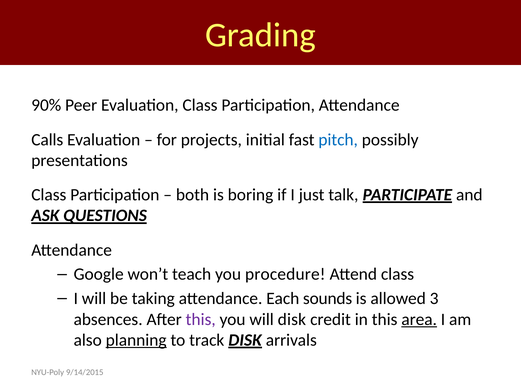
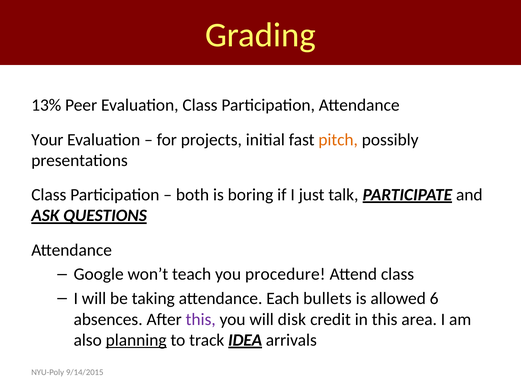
90%: 90% -> 13%
Calls: Calls -> Your
pitch colour: blue -> orange
sounds: sounds -> bullets
3: 3 -> 6
area underline: present -> none
track DISK: DISK -> IDEA
